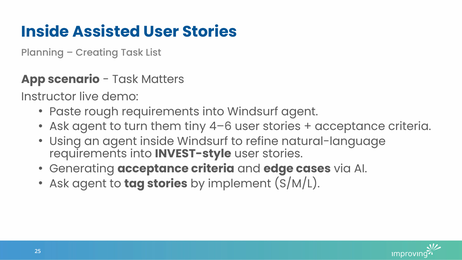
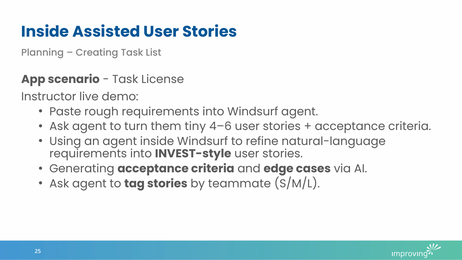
Matters: Matters -> License
implement: implement -> teammate
